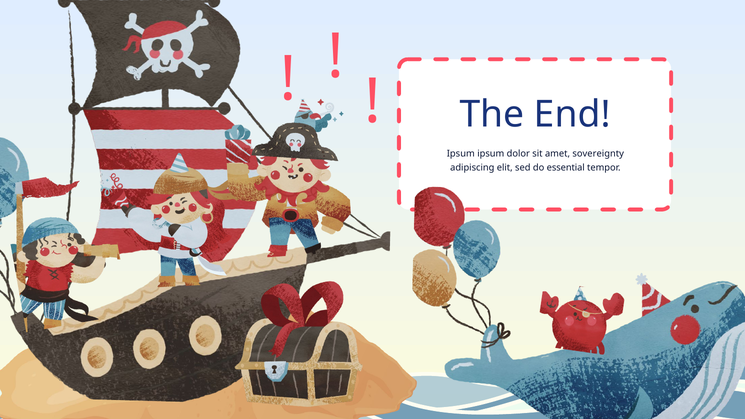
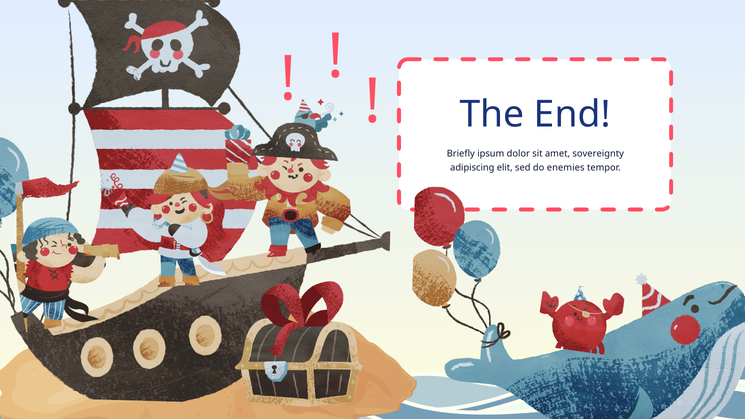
Ipsum at (461, 154): Ipsum -> Briefly
essential: essential -> enemies
